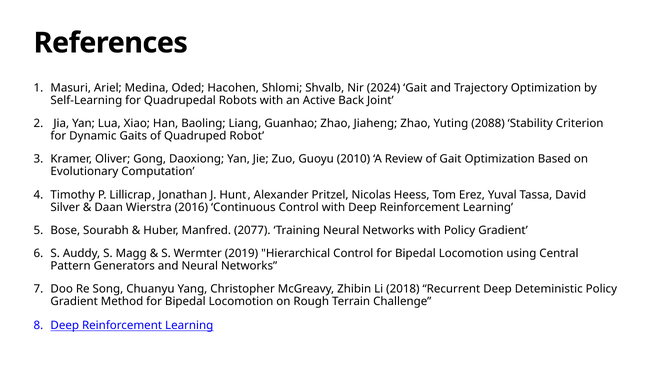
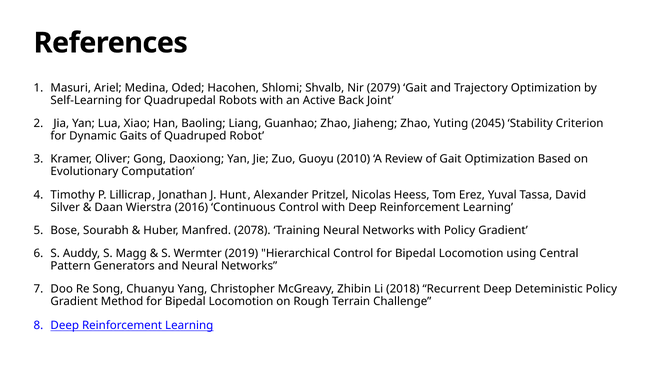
2024: 2024 -> 2079
2088: 2088 -> 2045
2077: 2077 -> 2078
